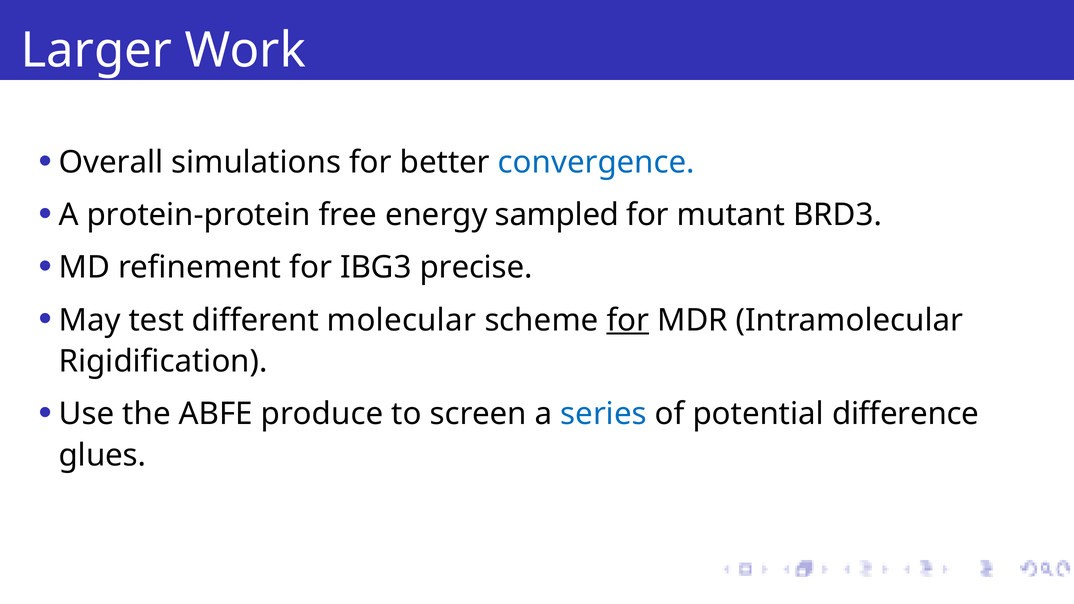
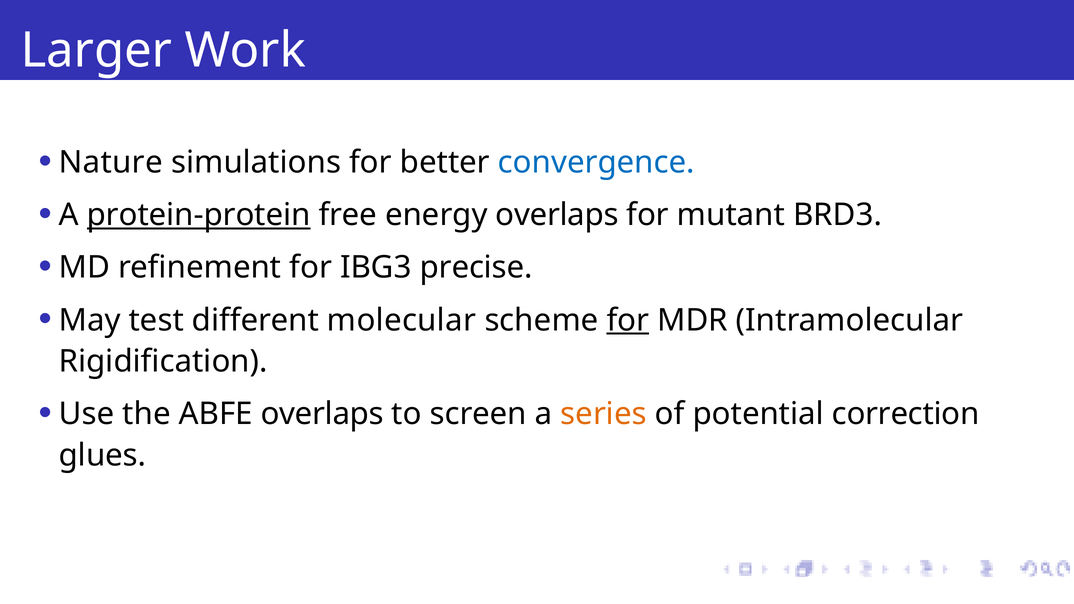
Overall: Overall -> Nature
protein-protein underline: none -> present
energy sampled: sampled -> overlaps
ABFE produce: produce -> overlaps
series colour: blue -> orange
difference: difference -> correction
